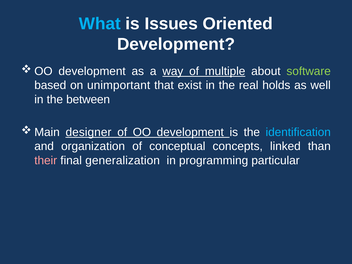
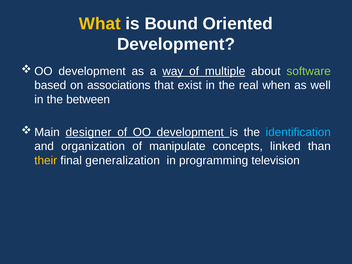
What colour: light blue -> yellow
Issues: Issues -> Bound
unimportant: unimportant -> associations
holds: holds -> when
conceptual: conceptual -> manipulate
their colour: pink -> yellow
particular: particular -> television
